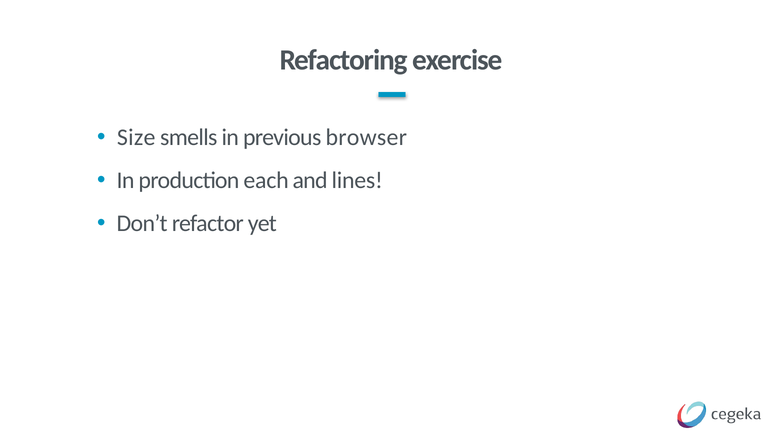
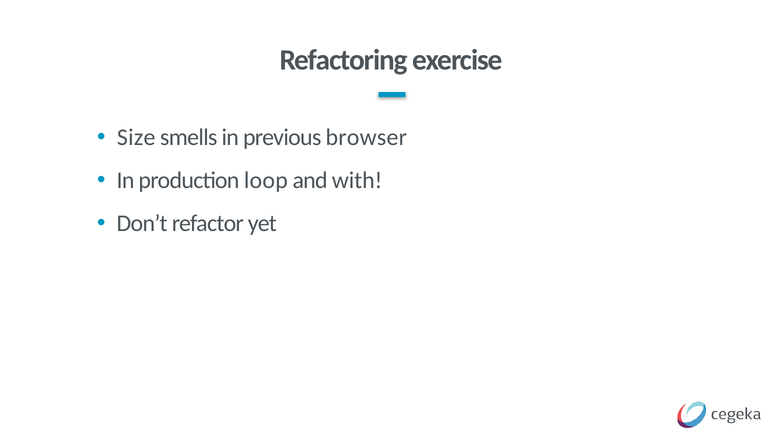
each: each -> loop
lines: lines -> with
